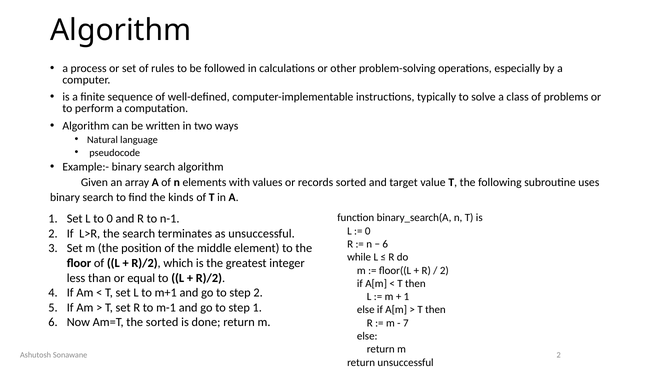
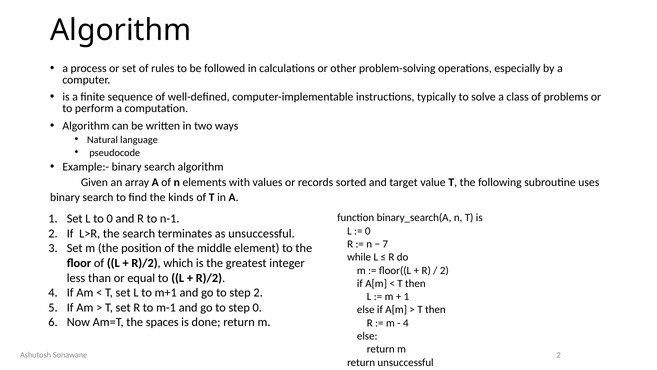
6 at (385, 244): 6 -> 7
step 1: 1 -> 0
the sorted: sorted -> spaces
7 at (406, 323): 7 -> 4
